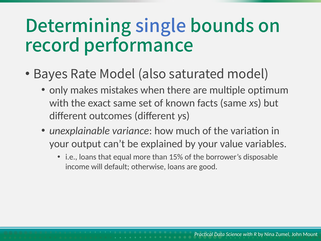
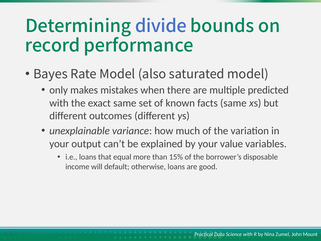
single: single -> divide
optimum: optimum -> predicted
